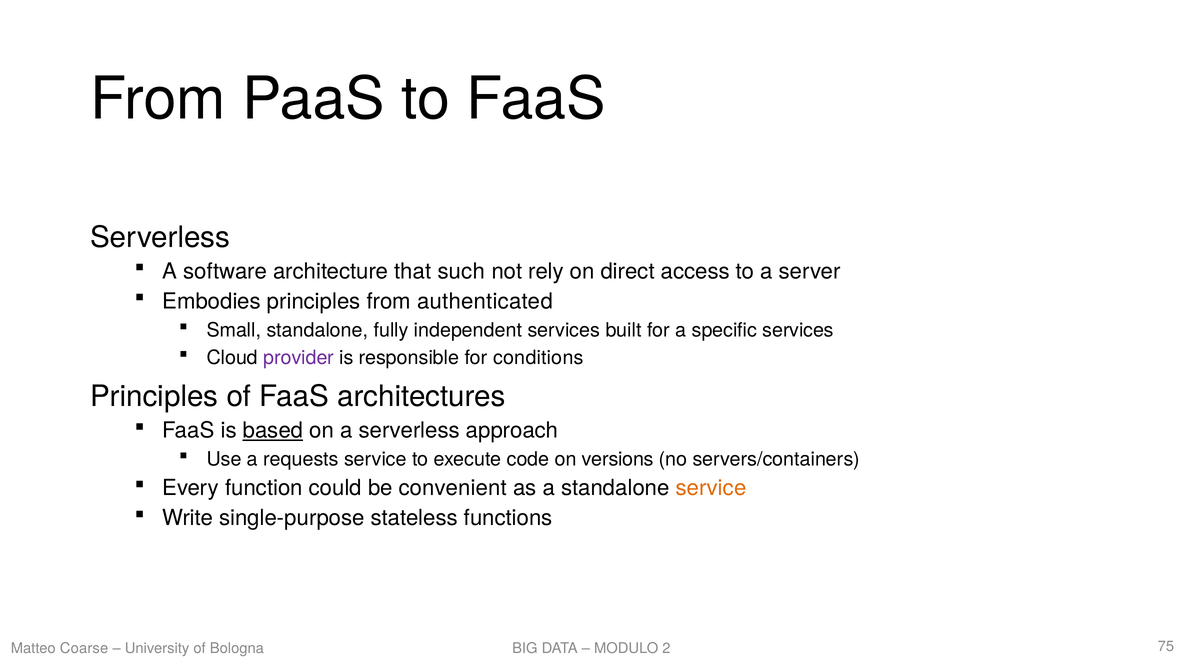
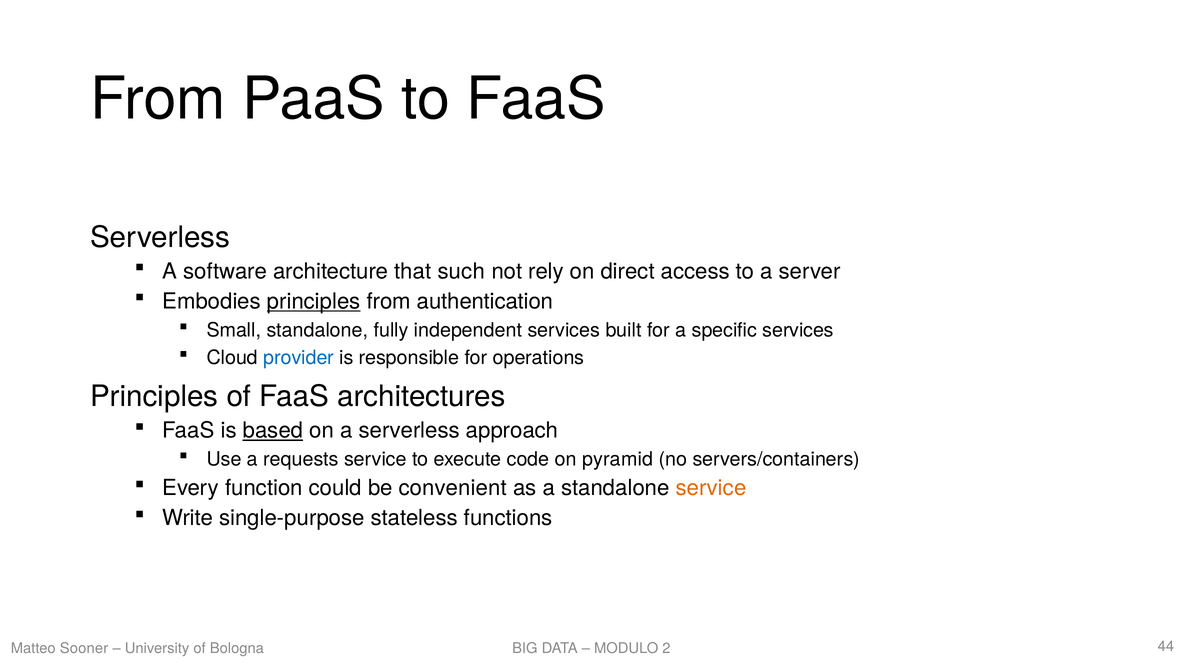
principles at (314, 302) underline: none -> present
authenticated: authenticated -> authentication
provider colour: purple -> blue
conditions: conditions -> operations
versions: versions -> pyramid
Coarse: Coarse -> Sooner
75: 75 -> 44
